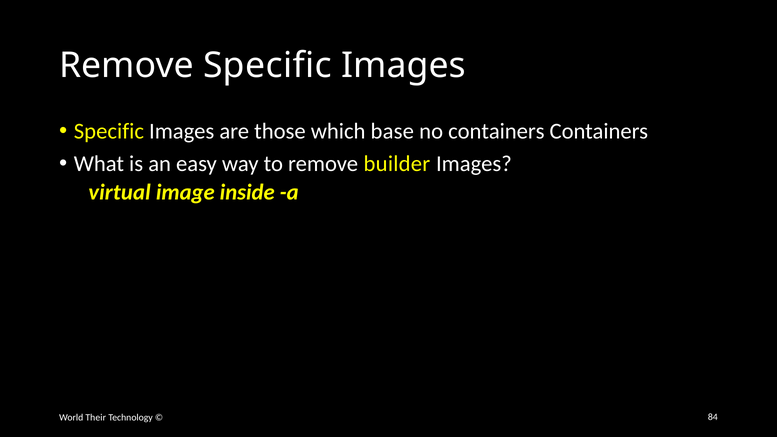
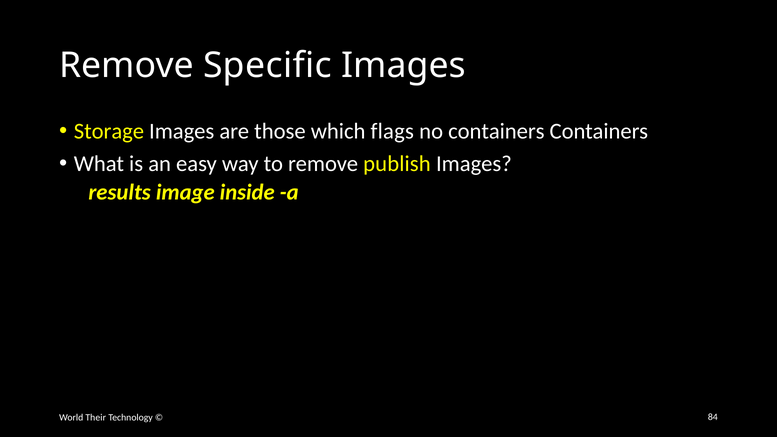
Specific at (109, 131): Specific -> Storage
base: base -> flags
builder: builder -> publish
virtual: virtual -> results
